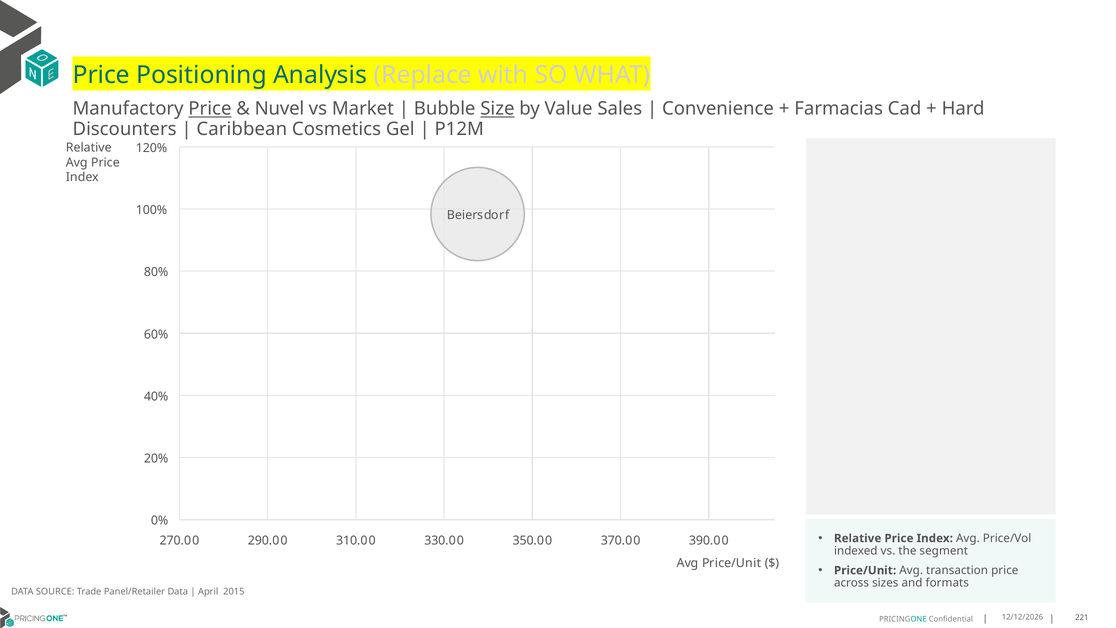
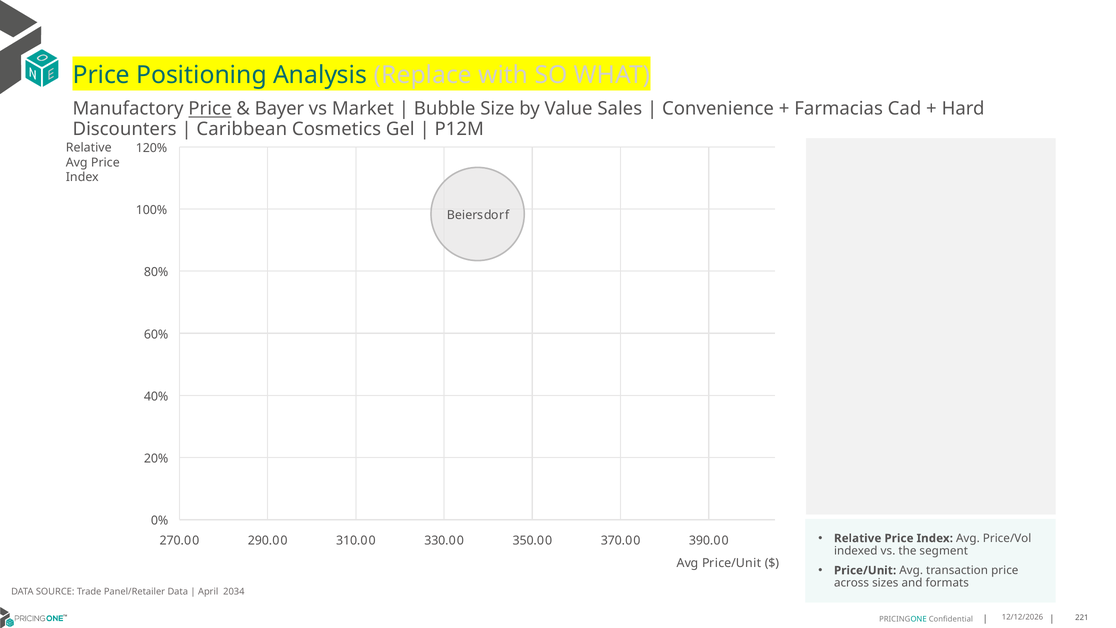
Nuvel: Nuvel -> Bayer
Size underline: present -> none
2015: 2015 -> 2034
